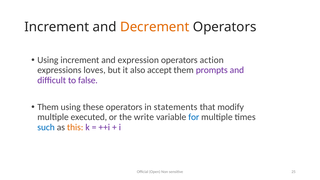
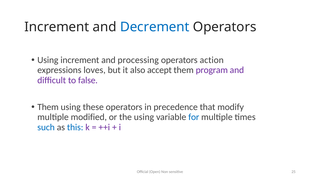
Decrement colour: orange -> blue
expression: expression -> processing
prompts: prompts -> program
statements: statements -> precedence
executed: executed -> modified
the write: write -> using
this colour: orange -> blue
